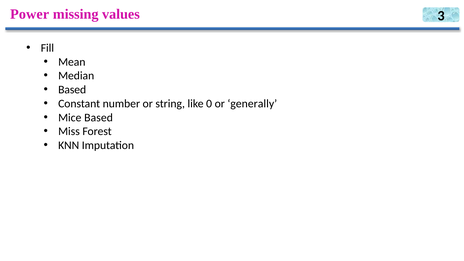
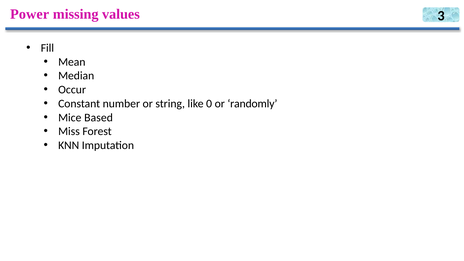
Based at (72, 90): Based -> Occur
generally: generally -> randomly
